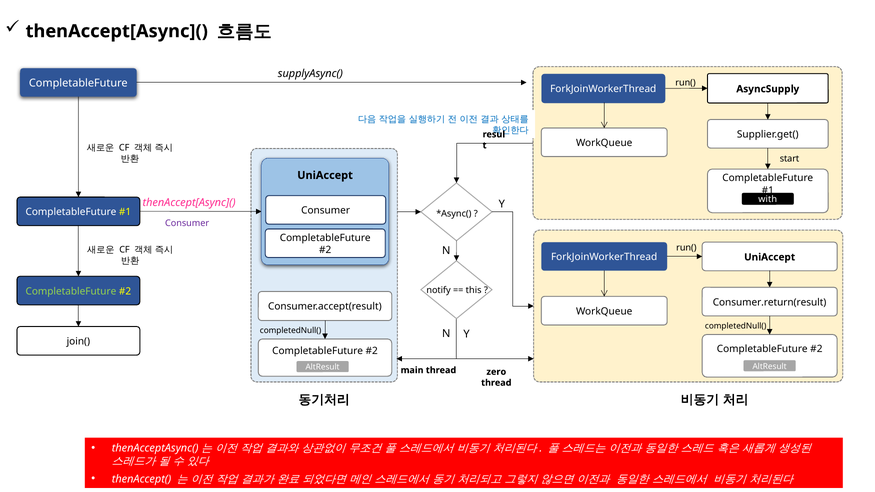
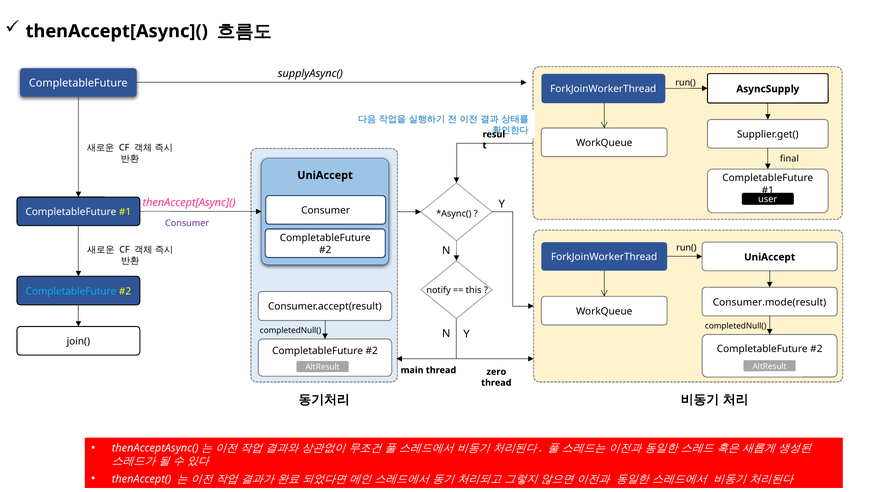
start: start -> final
with: with -> user
CompletableFuture at (71, 291) colour: light green -> light blue
Consumer.return(result: Consumer.return(result -> Consumer.mode(result
